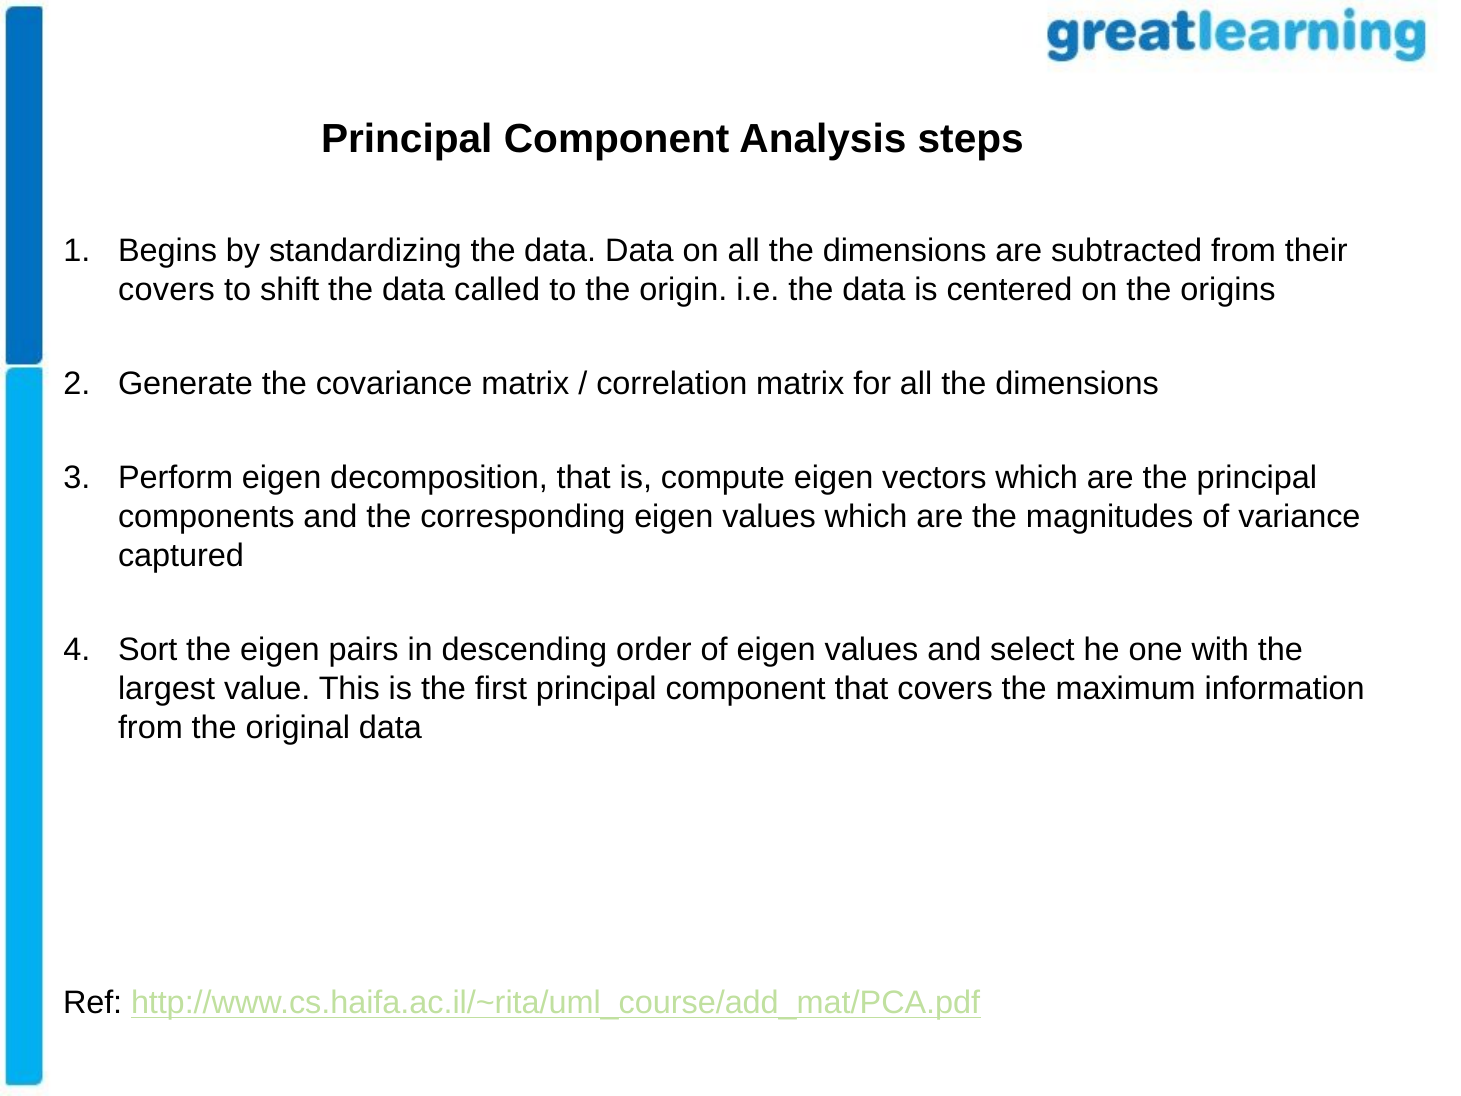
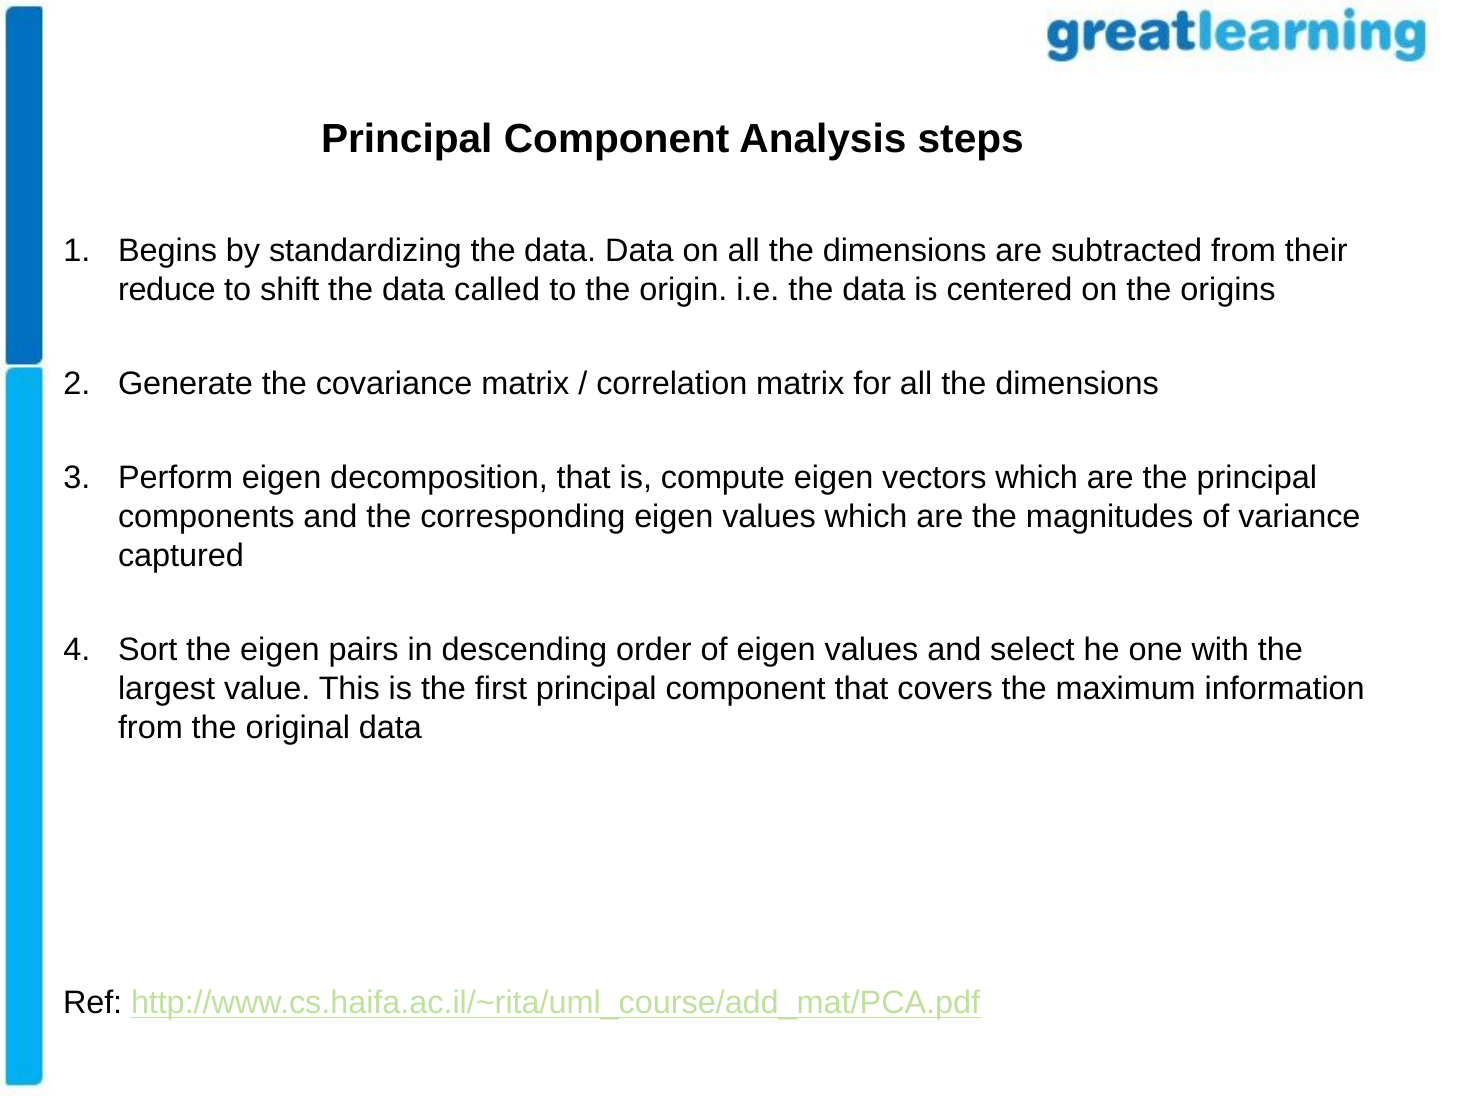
covers at (167, 289): covers -> reduce
